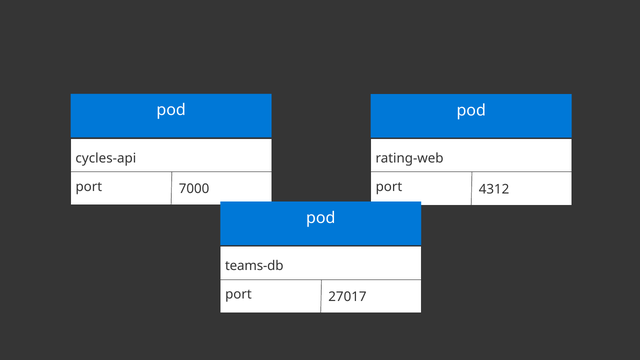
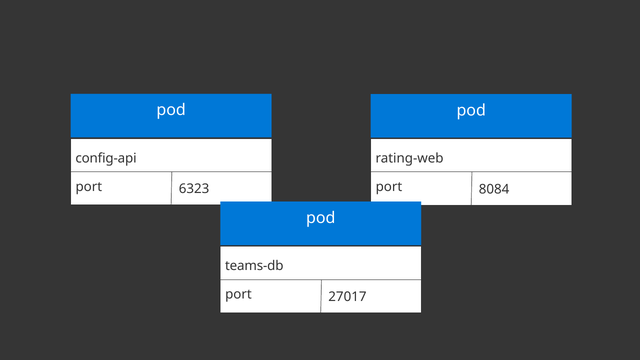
cycles-api: cycles-api -> config-api
7000: 7000 -> 6323
4312: 4312 -> 8084
